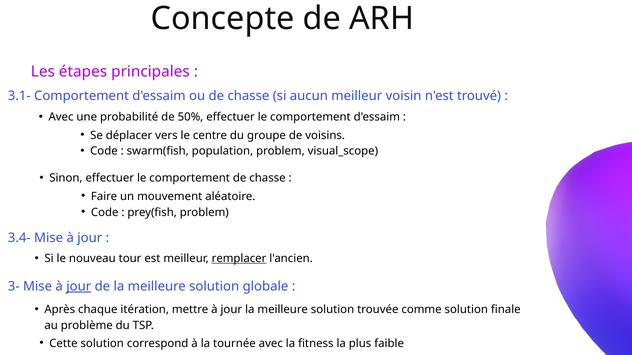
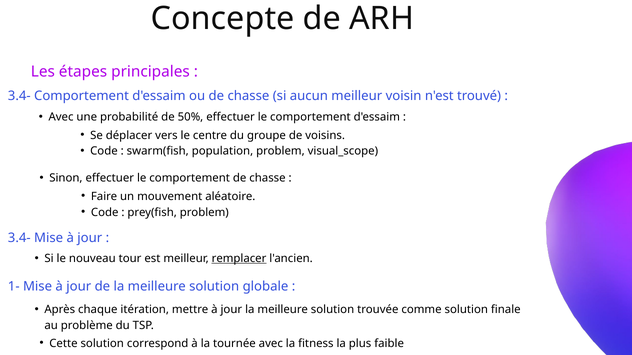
3.1- at (19, 96): 3.1- -> 3.4-
3-: 3- -> 1-
jour at (79, 287) underline: present -> none
